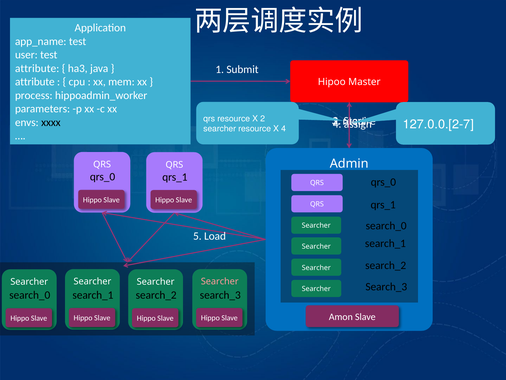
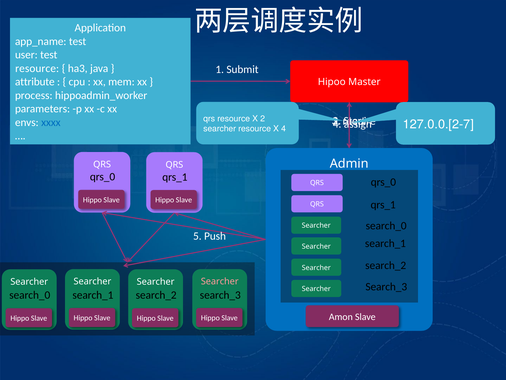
attribute at (37, 68): attribute -> resource
xxxx colour: black -> blue
Load: Load -> Push
